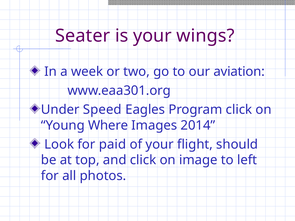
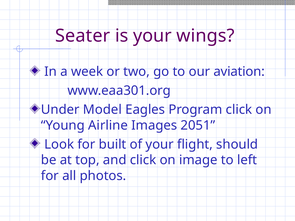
Speed: Speed -> Model
Where: Where -> Airline
2014: 2014 -> 2051
paid: paid -> built
